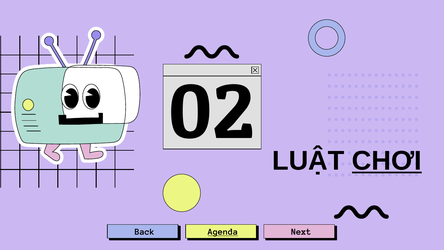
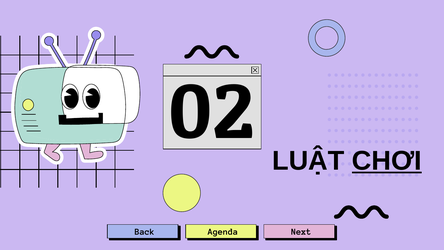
Agenda underline: present -> none
